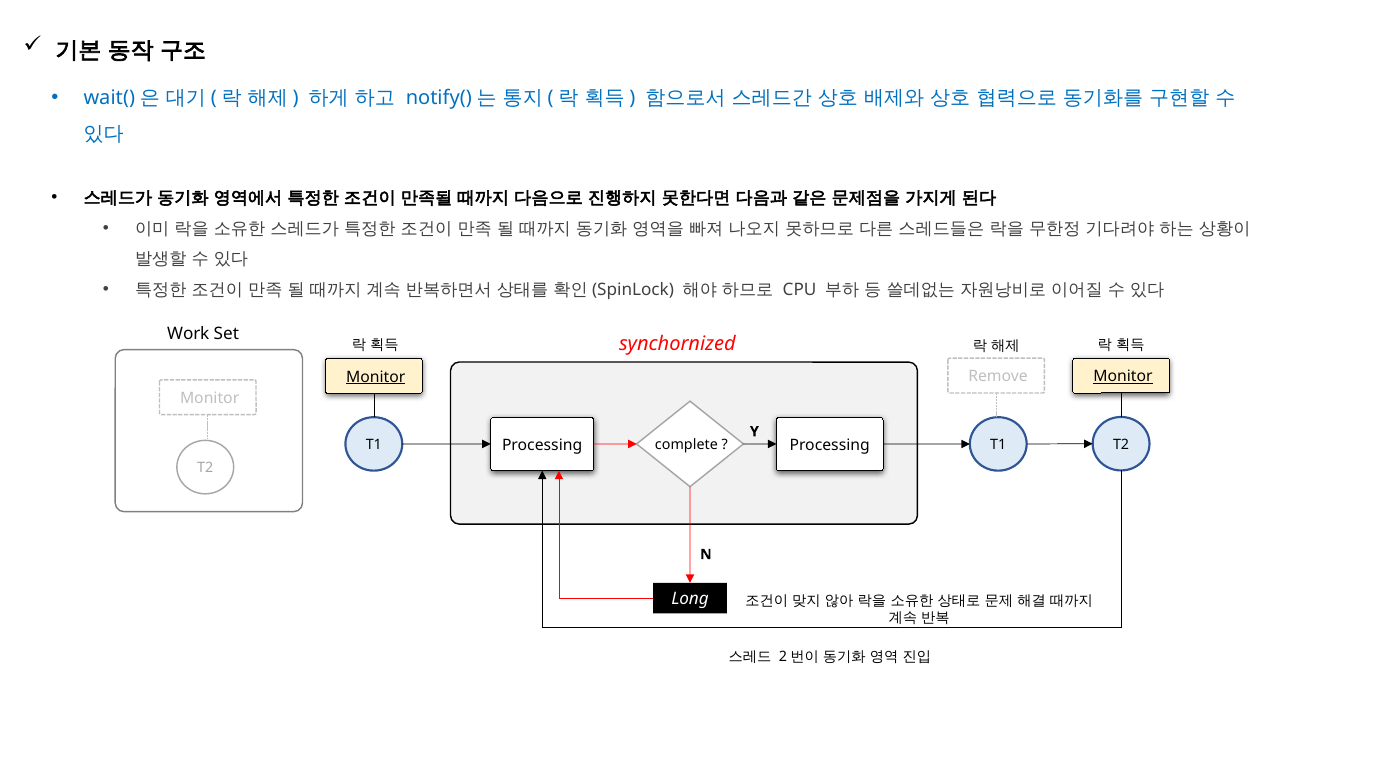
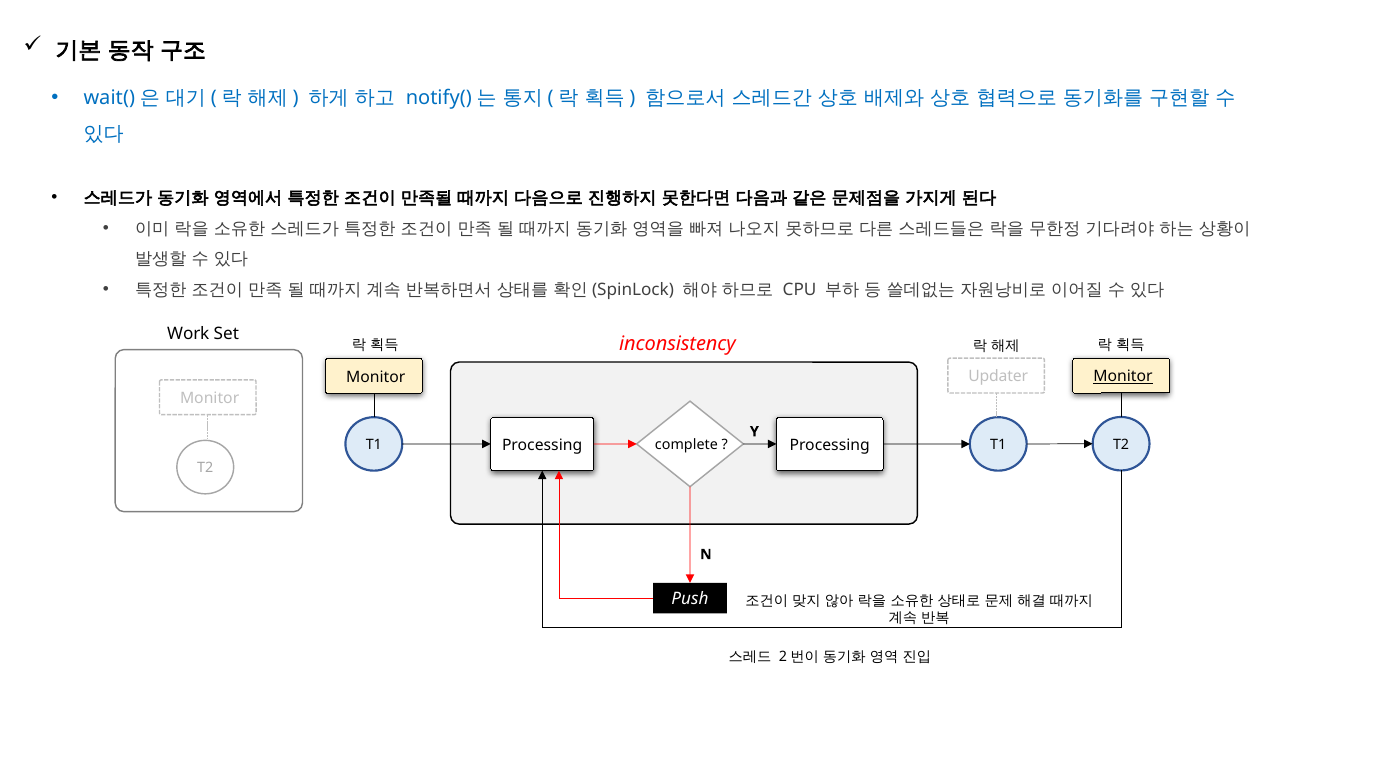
synchornized: synchornized -> inconsistency
Remove: Remove -> Updater
Monitor at (376, 377) underline: present -> none
Long: Long -> Push
